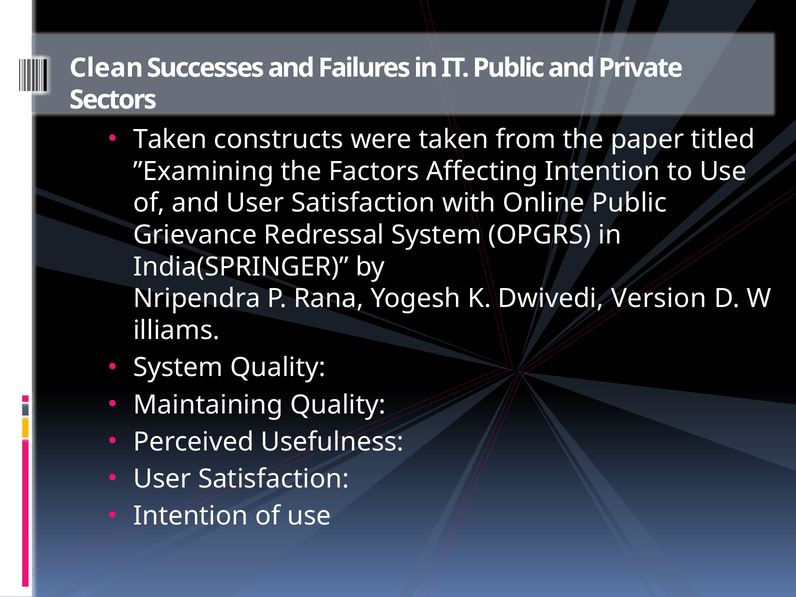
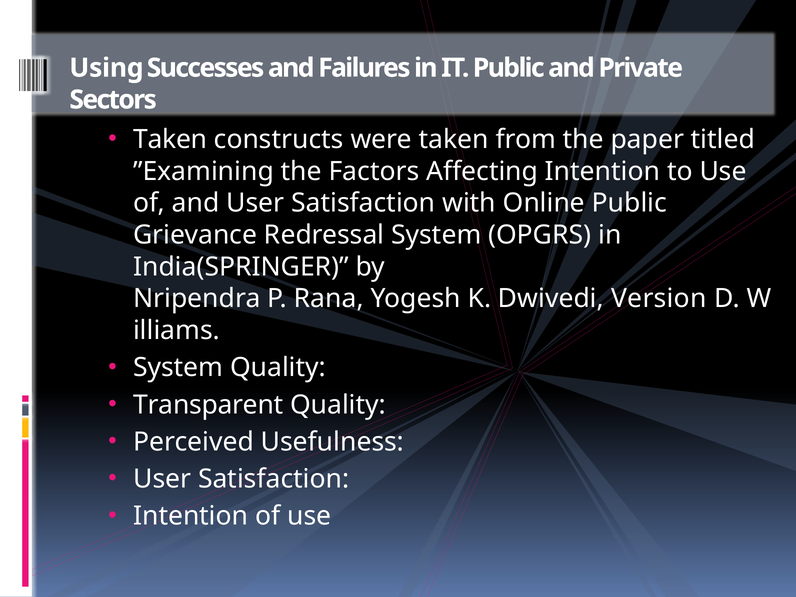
Clean: Clean -> Using
Maintaining: Maintaining -> Transparent
